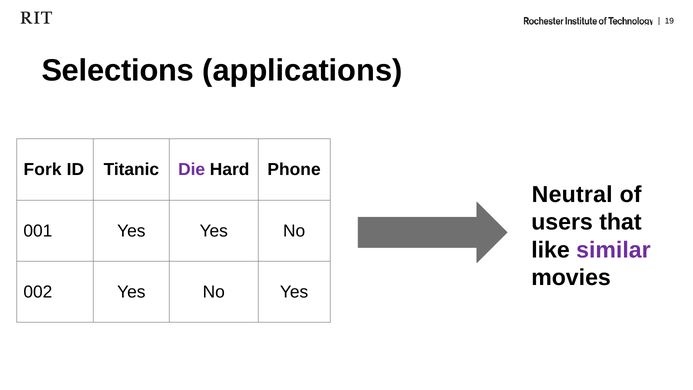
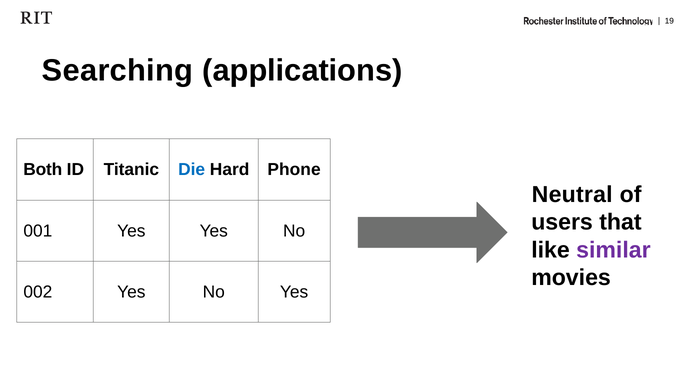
Selections: Selections -> Searching
Fork: Fork -> Both
Die colour: purple -> blue
